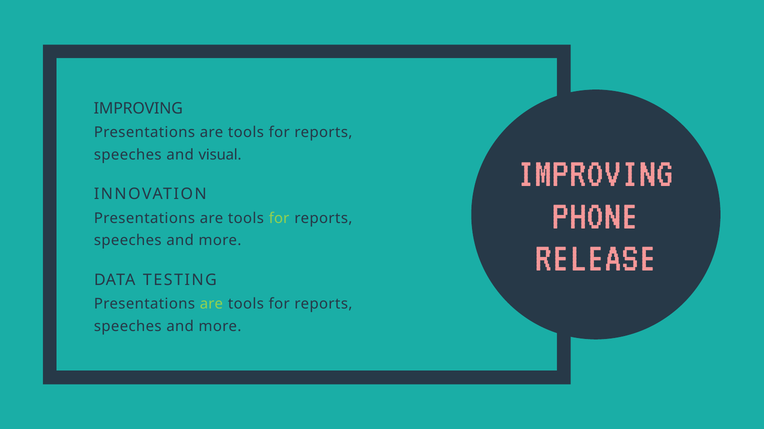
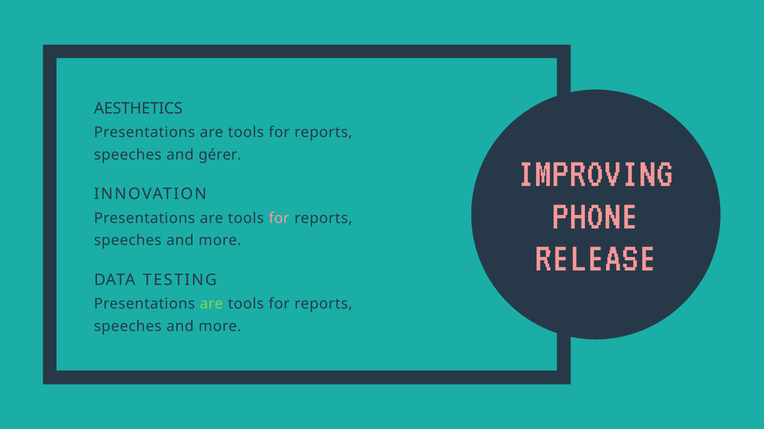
IMPROVING at (138, 109): IMPROVING -> AESTHETICS
visual: visual -> gérer
for at (279, 219) colour: light green -> pink
